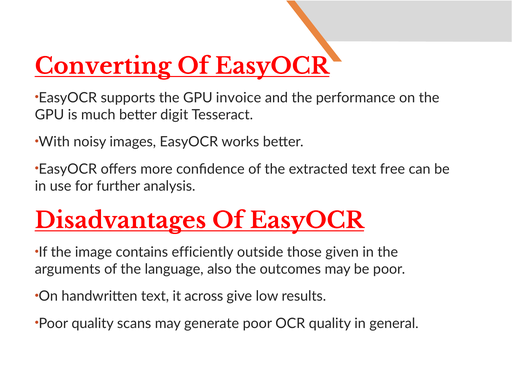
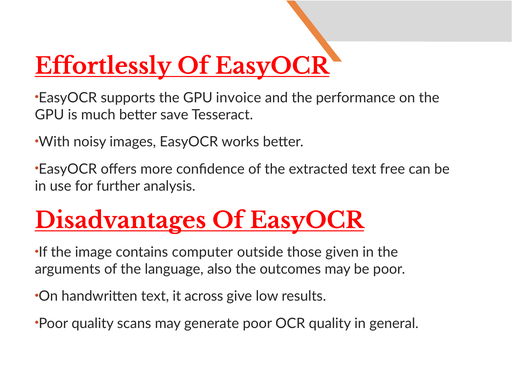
Converting: Converting -> Effortlessly
digit: digit -> save
efficiently: efficiently -> computer
